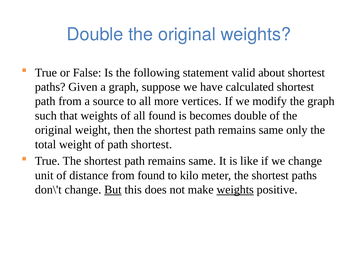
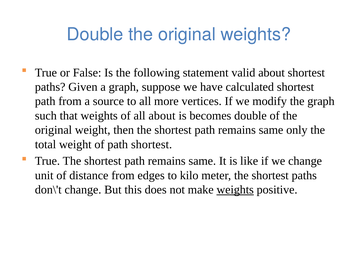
all found: found -> about
from found: found -> edges
But underline: present -> none
